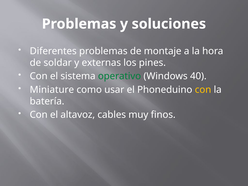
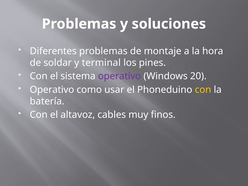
externas: externas -> terminal
operativo at (120, 76) colour: green -> purple
40: 40 -> 20
Miniature at (52, 90): Miniature -> Operativo
